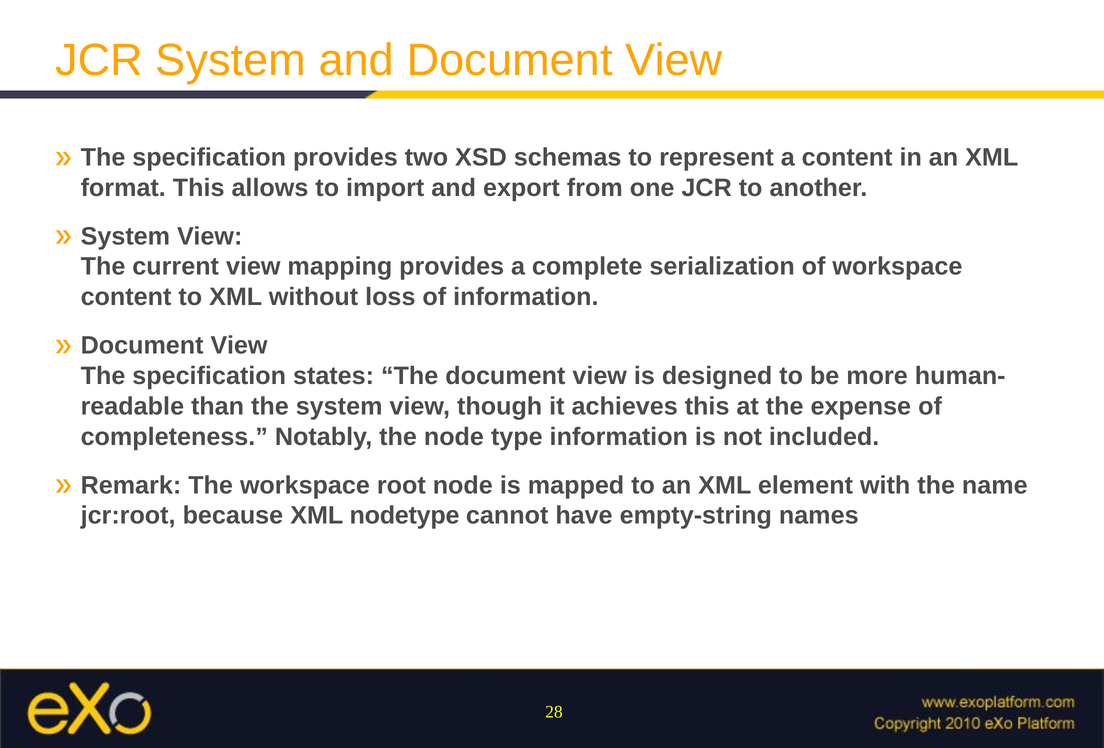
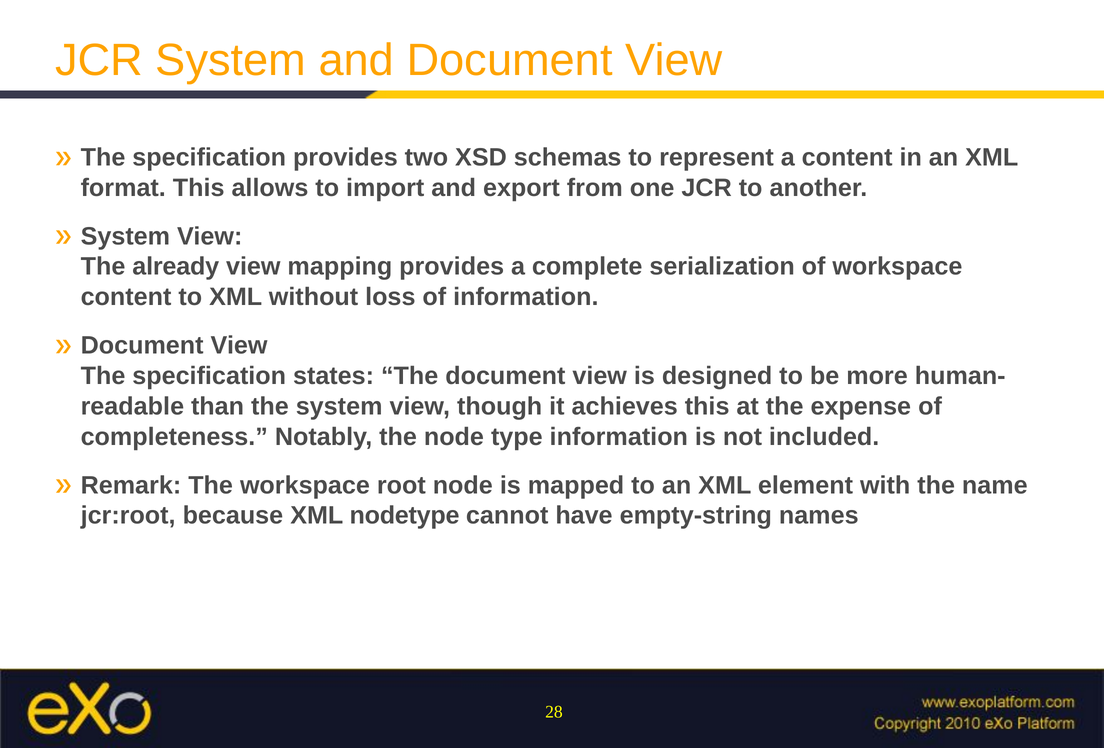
current: current -> already
